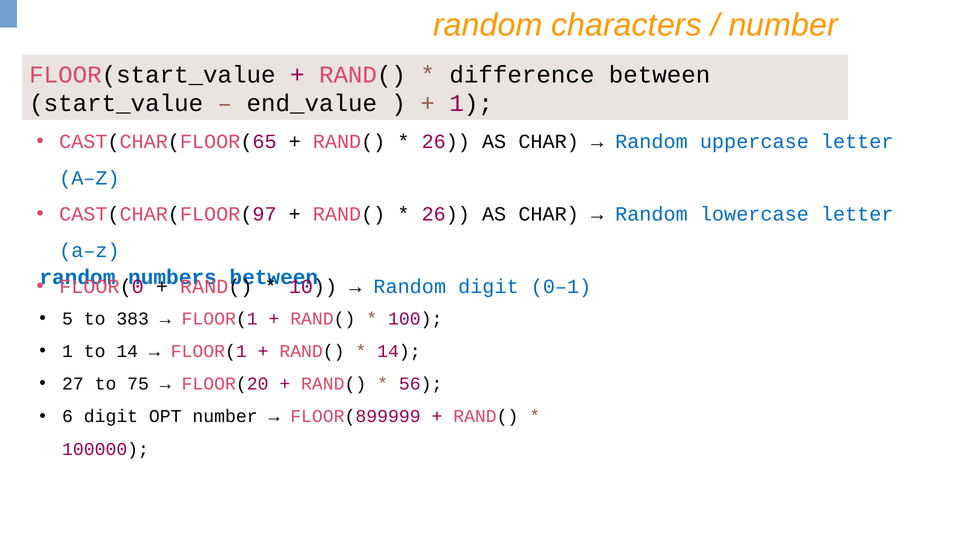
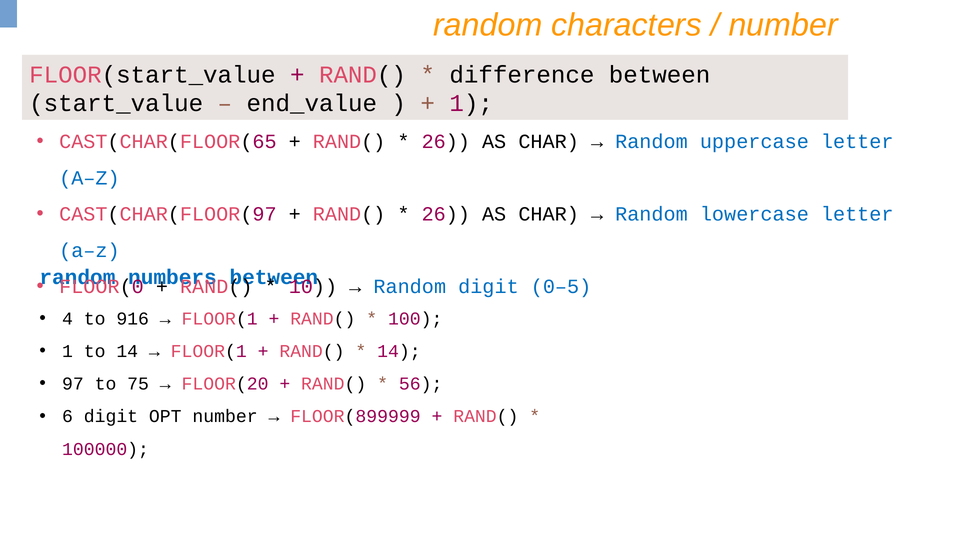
0–1: 0–1 -> 0–5
5: 5 -> 4
383: 383 -> 916
27: 27 -> 97
